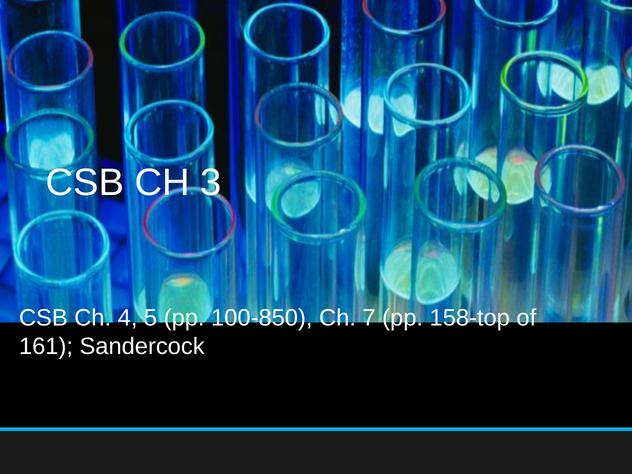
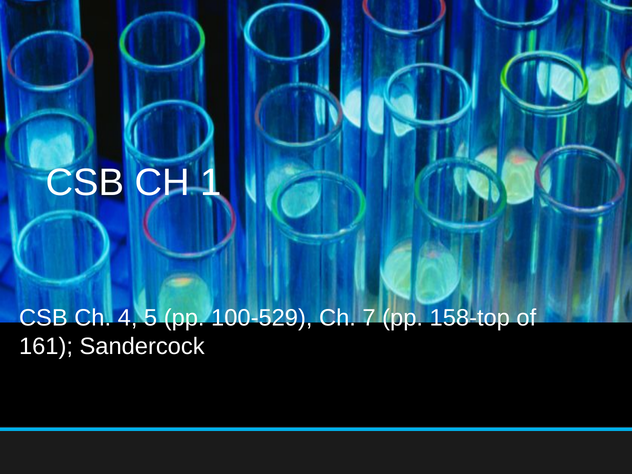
3: 3 -> 1
100-850: 100-850 -> 100-529
